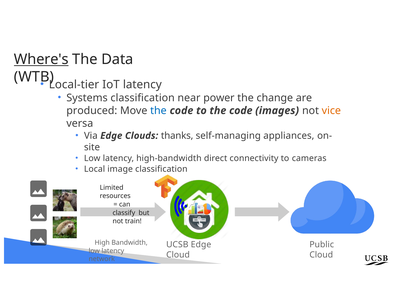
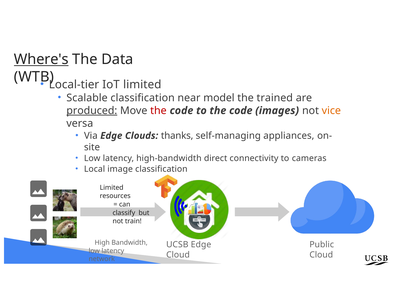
IoT latency: latency -> limited
Systems: Systems -> Scalable
power: power -> model
change: change -> trained
produced underline: none -> present
the at (158, 110) colour: blue -> red
